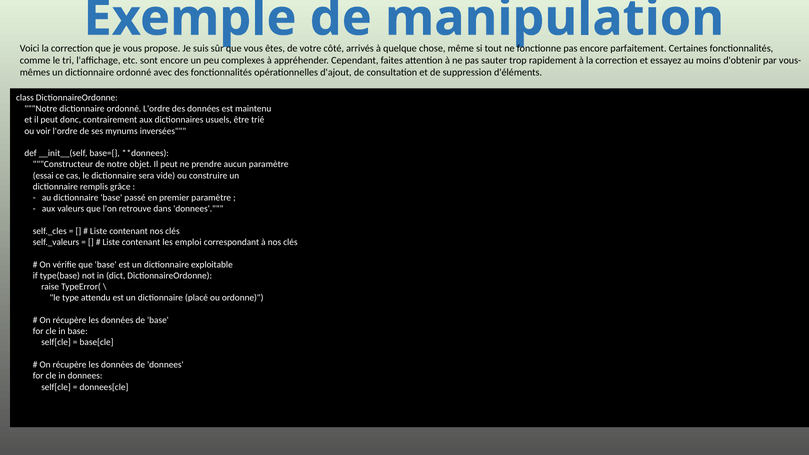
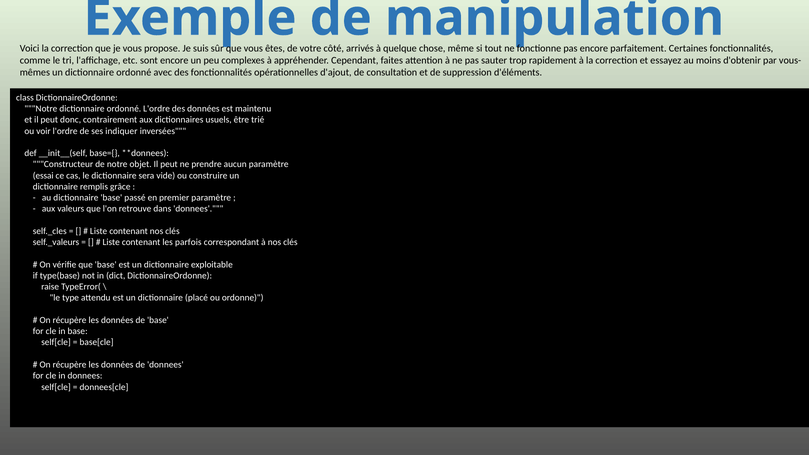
mynums: mynums -> indiquer
emploi: emploi -> parfois
